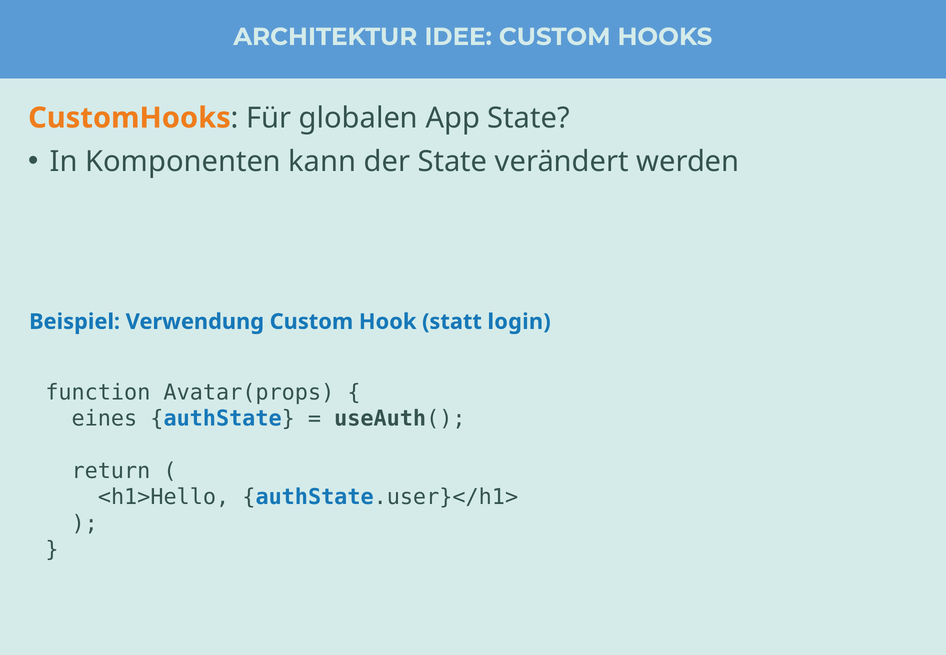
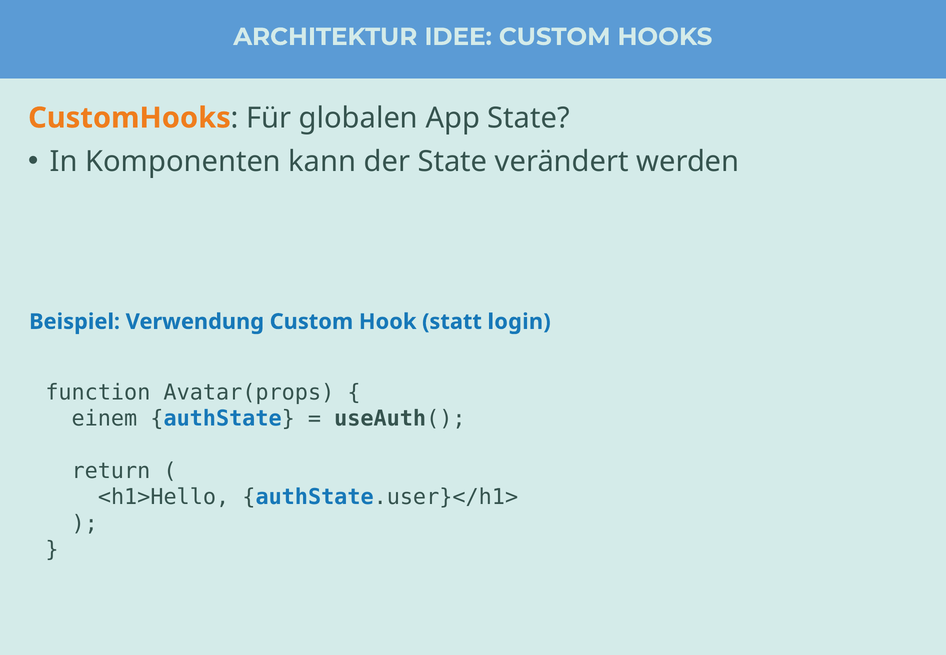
eines: eines -> einem
